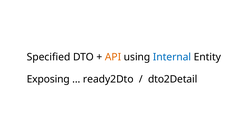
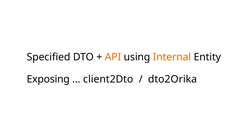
Internal colour: blue -> orange
ready2Dto: ready2Dto -> client2Dto
dto2Detail: dto2Detail -> dto2Orika
